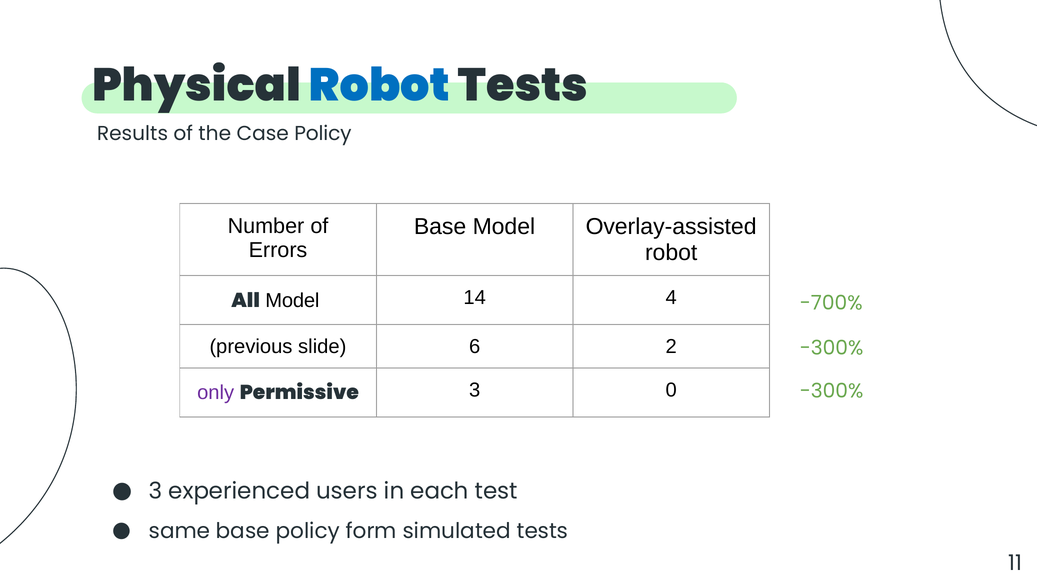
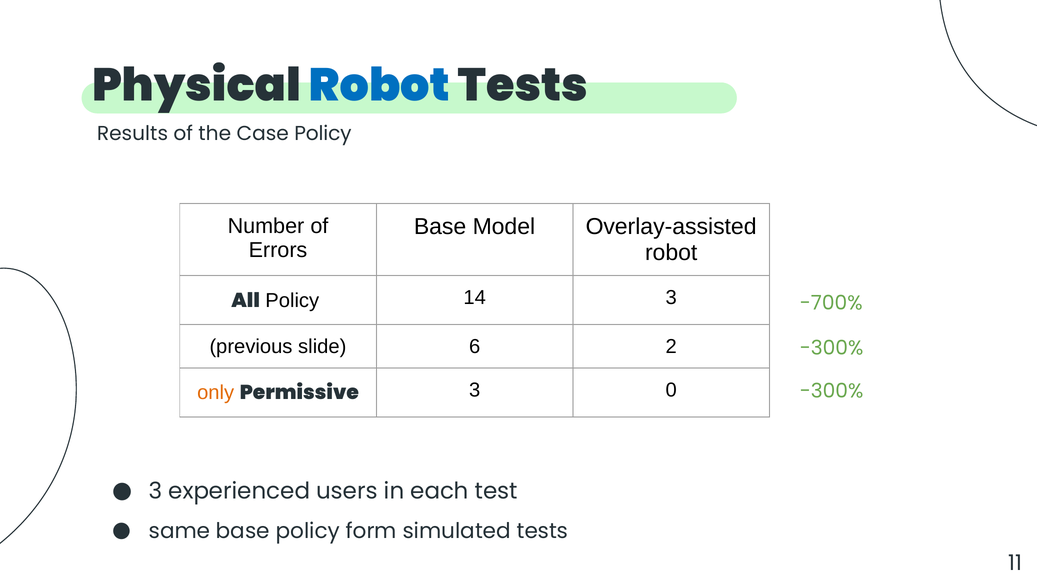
All Model: Model -> Policy
14 4: 4 -> 3
only colour: purple -> orange
